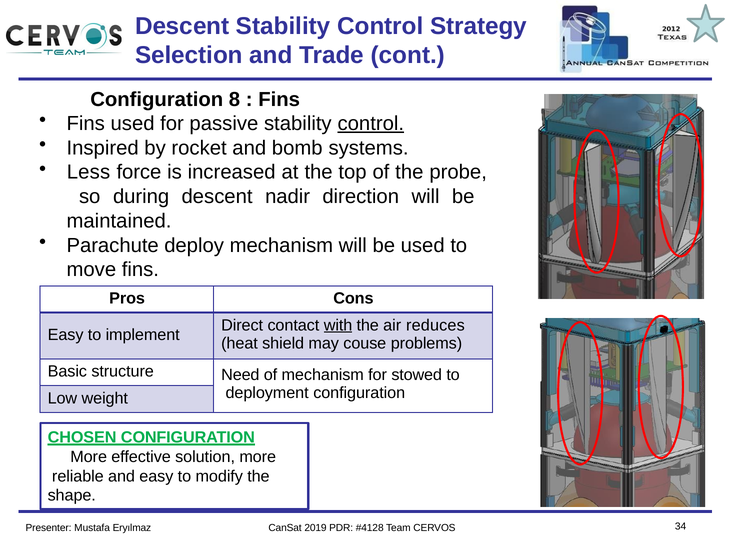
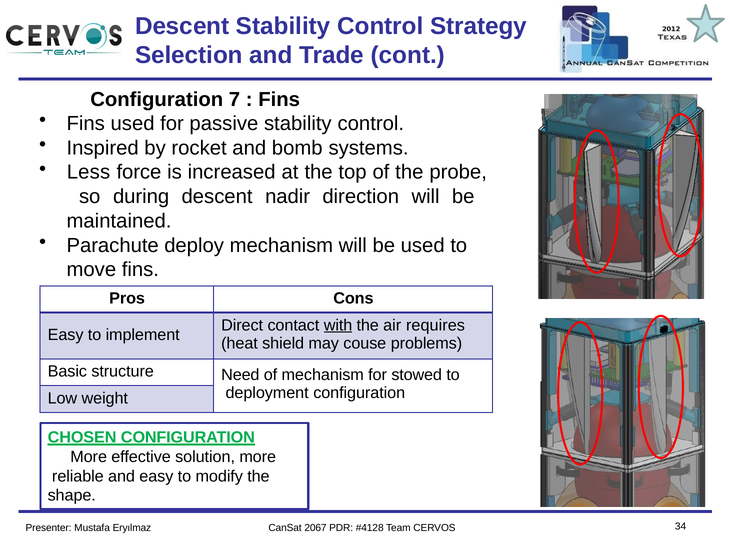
8: 8 -> 7
control at (371, 123) underline: present -> none
reduces: reduces -> requires
2019: 2019 -> 2067
